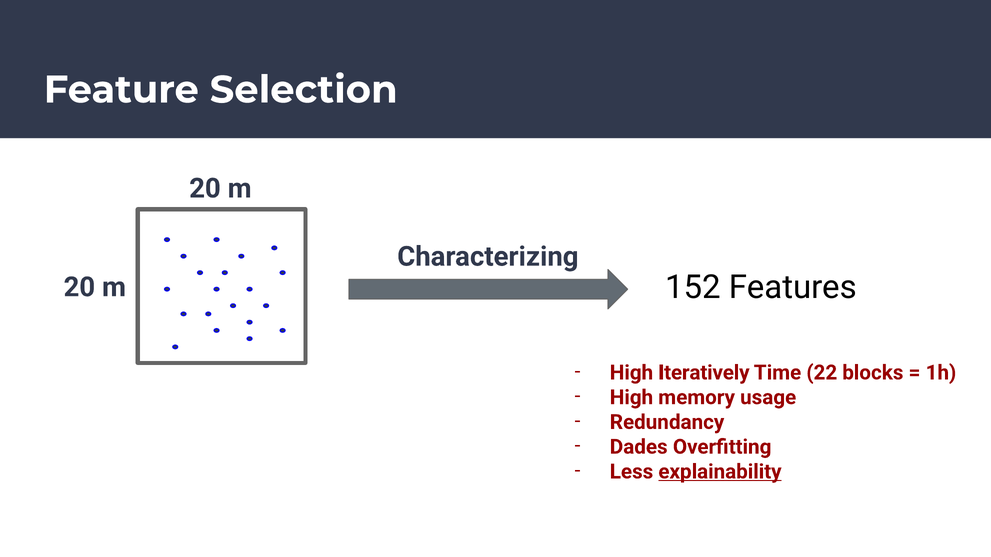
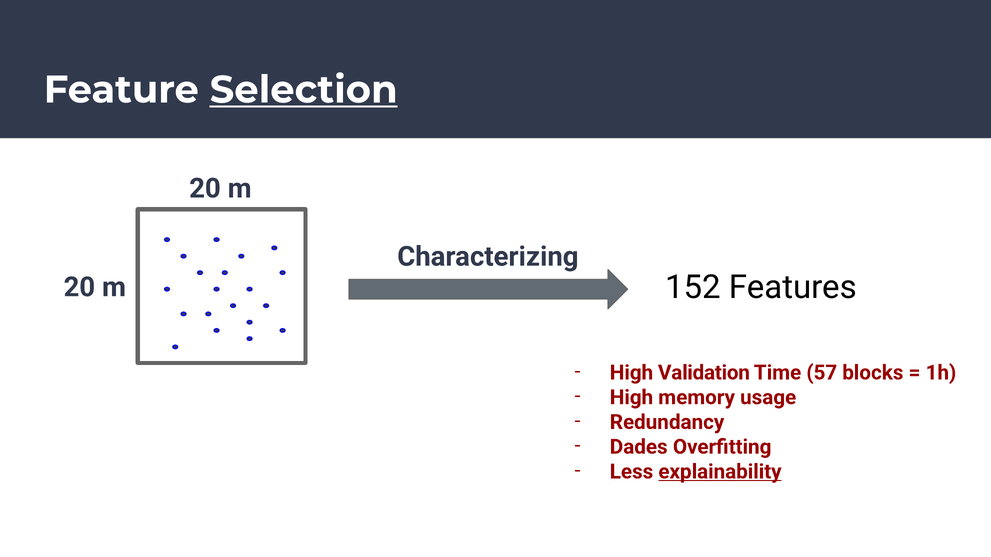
Selection underline: none -> present
Iteratively: Iteratively -> Validation
22: 22 -> 57
